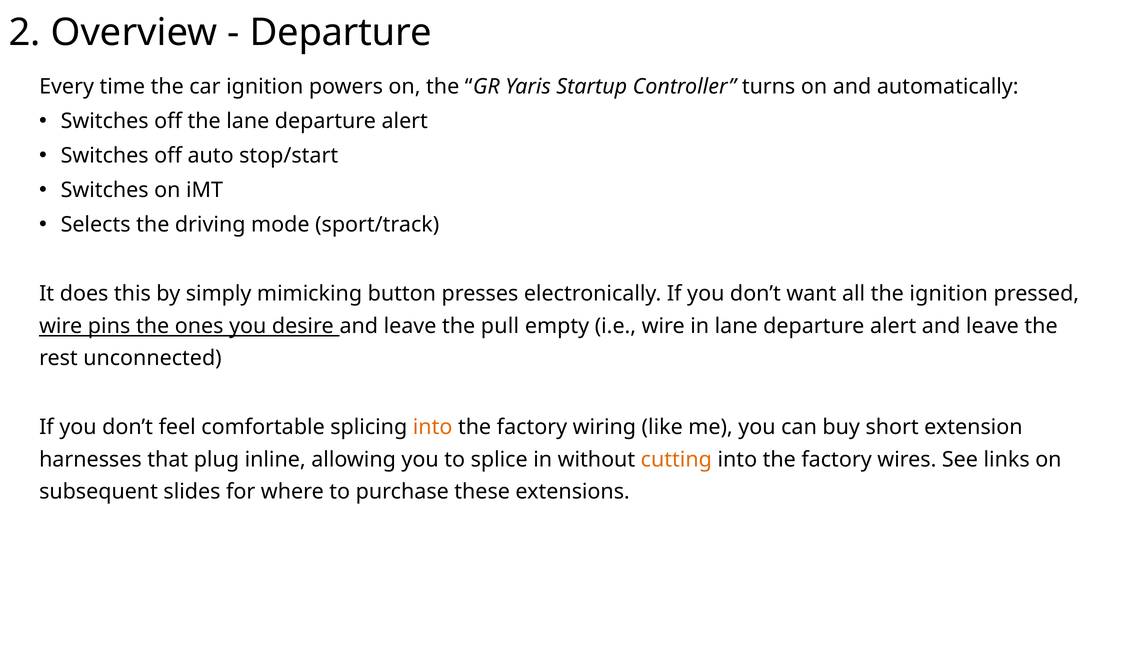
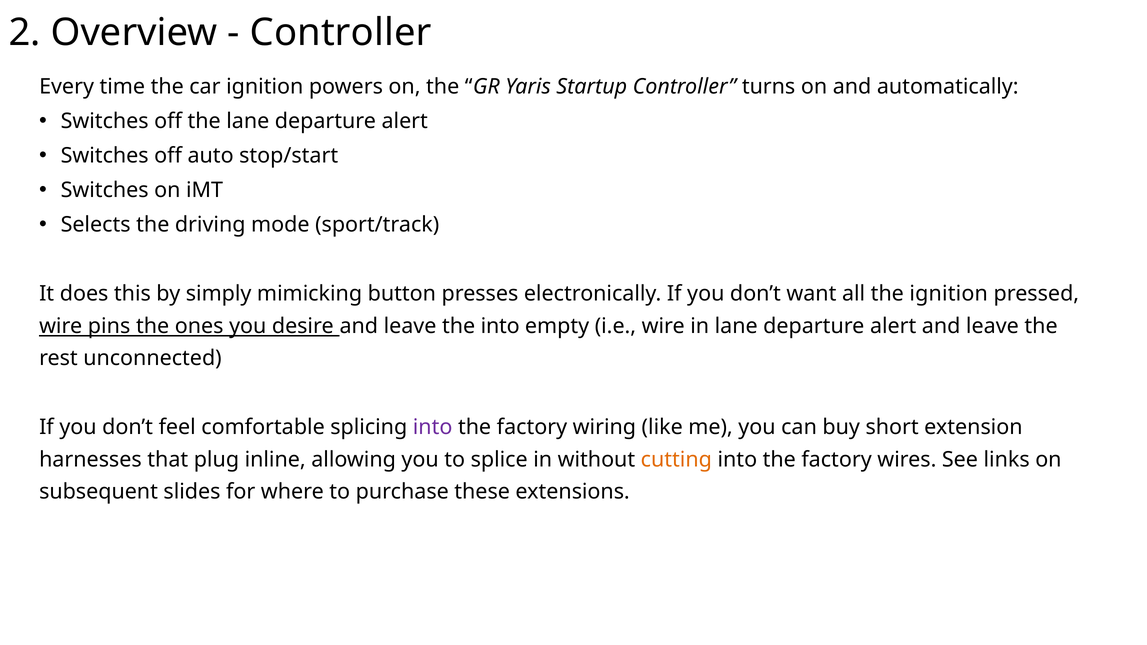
Departure at (341, 33): Departure -> Controller
the pull: pull -> into
into at (433, 427) colour: orange -> purple
